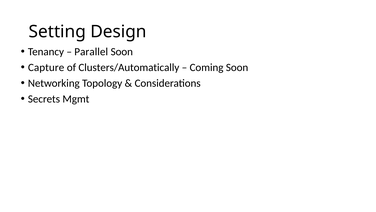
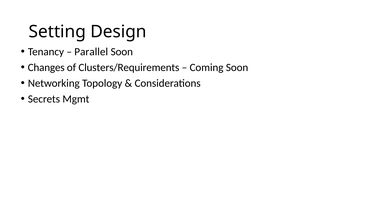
Capture: Capture -> Changes
Clusters/Automatically: Clusters/Automatically -> Clusters/Requirements
